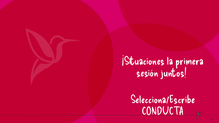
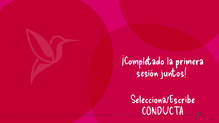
¡Situaciones: ¡Situaciones -> ¡Completado
